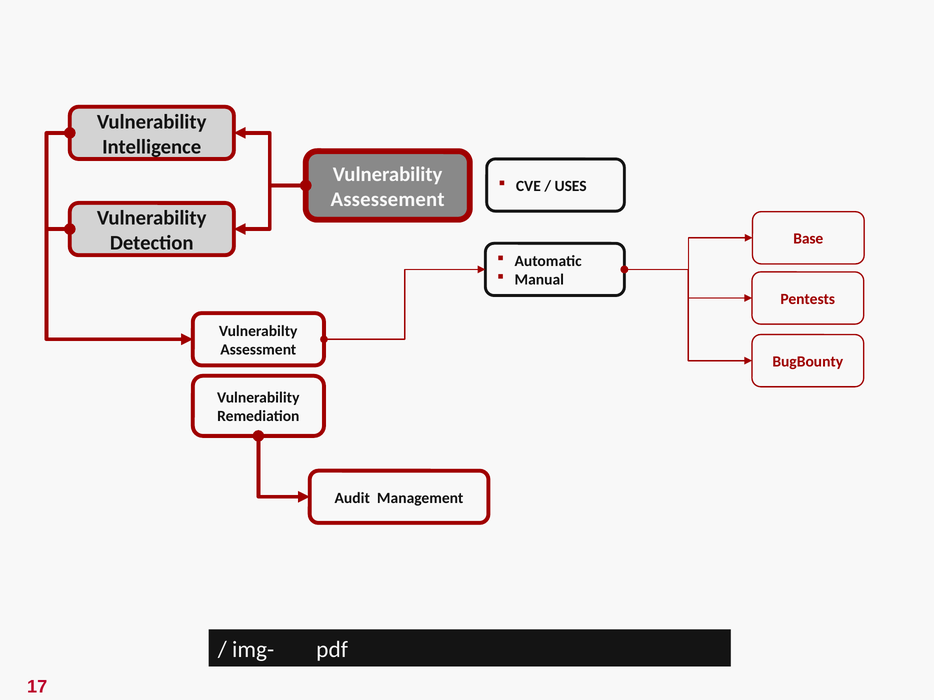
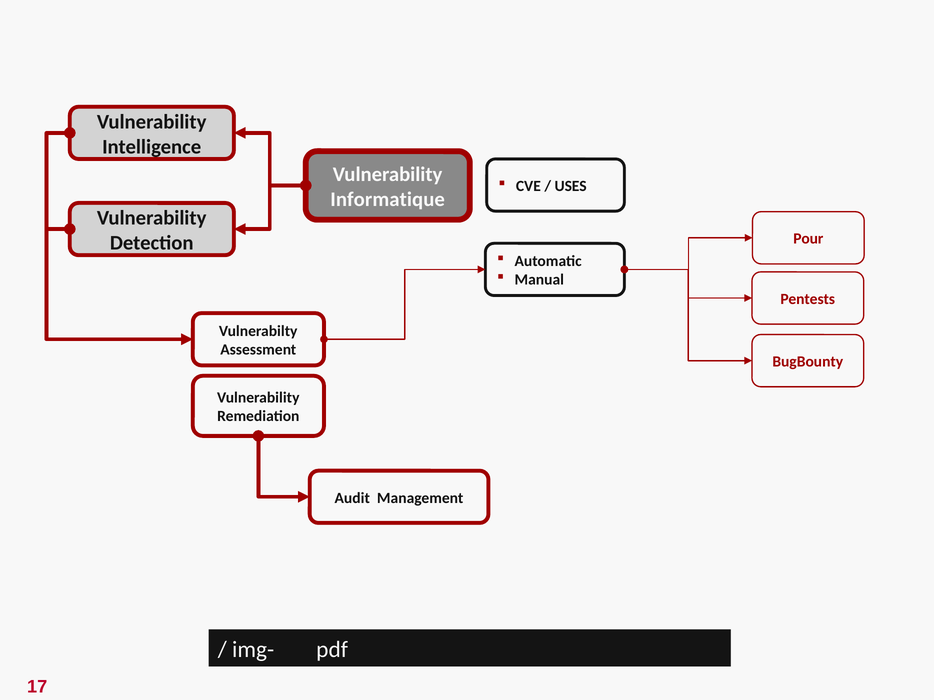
Assessement: Assessement -> Informatique
Base: Base -> Pour
